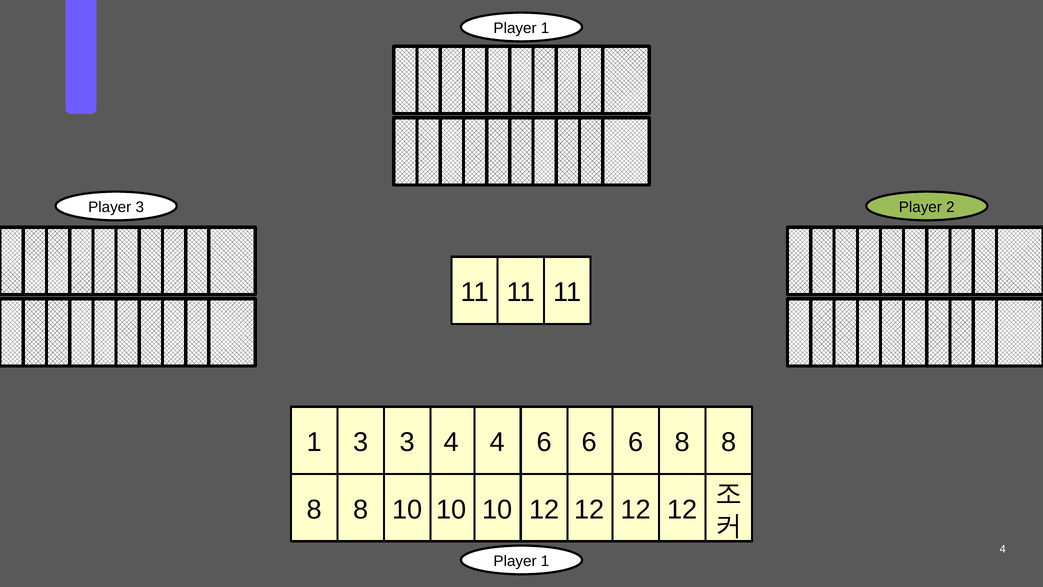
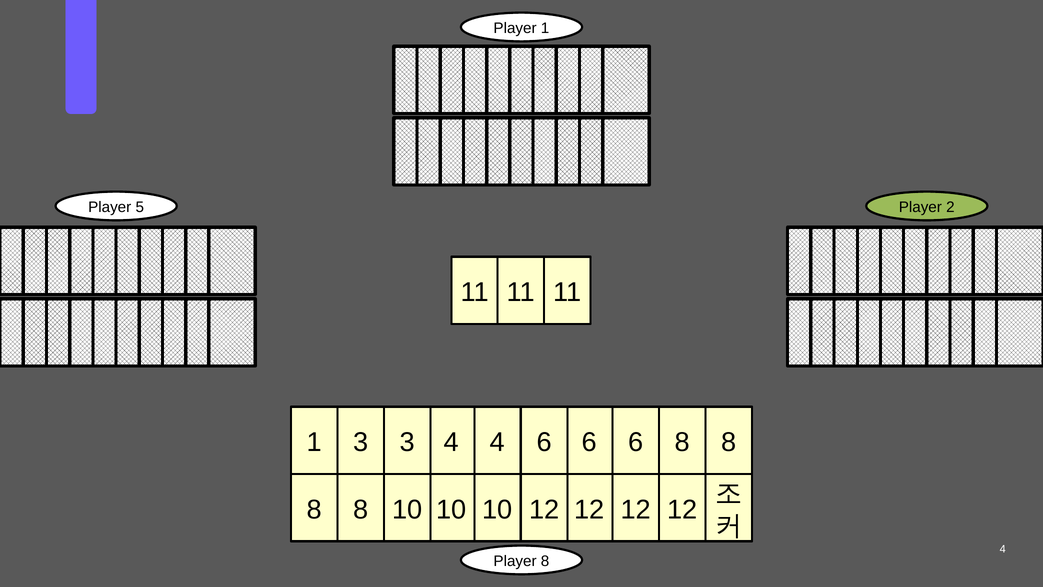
Player 3: 3 -> 5
1 at (545, 561): 1 -> 8
